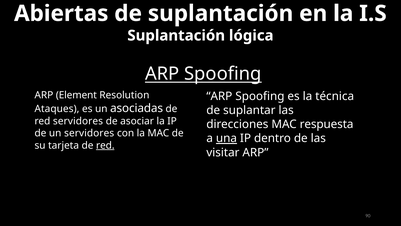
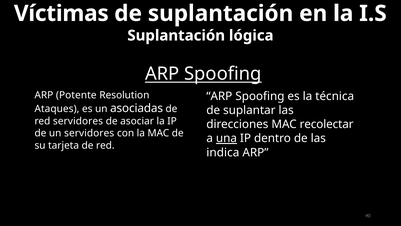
Abiertas: Abiertas -> Víctimas
Element: Element -> Potente
respuesta: respuesta -> recolectar
red at (105, 145) underline: present -> none
visitar: visitar -> indica
